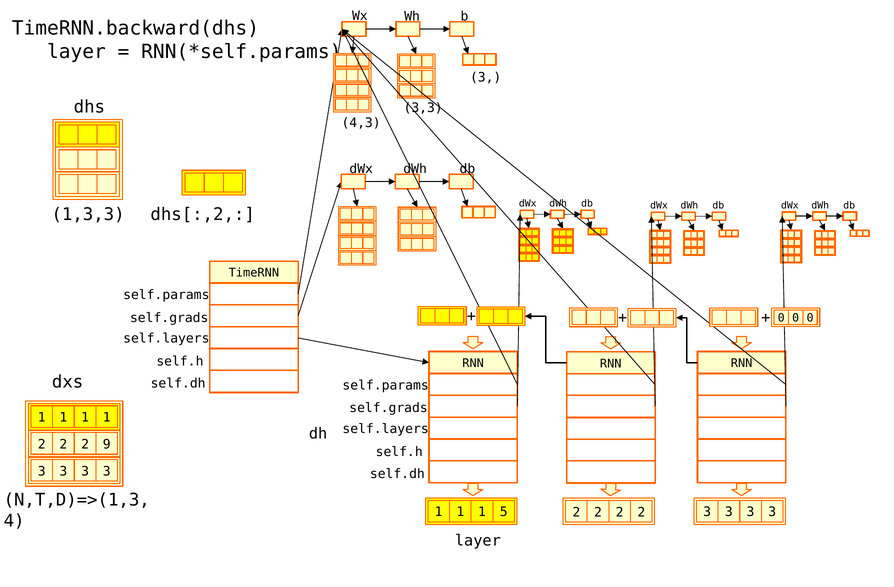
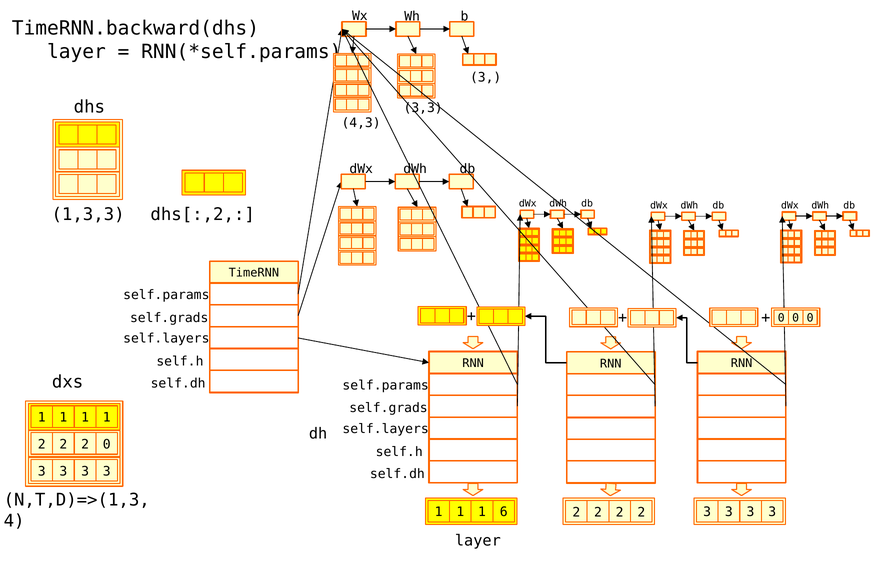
2 9: 9 -> 0
5: 5 -> 6
